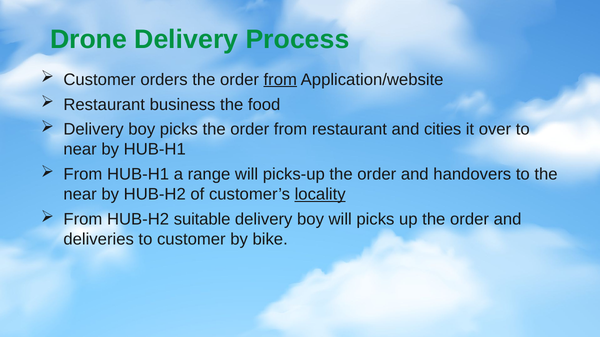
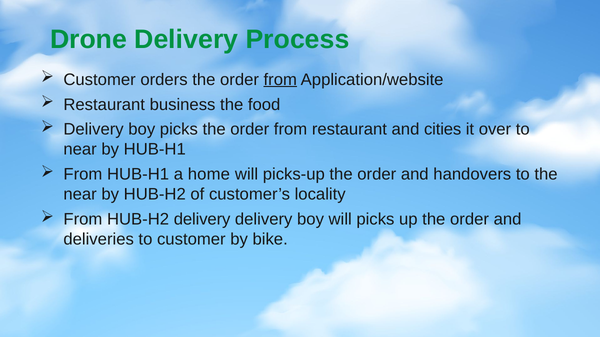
range: range -> home
locality underline: present -> none
HUB-H2 suitable: suitable -> delivery
